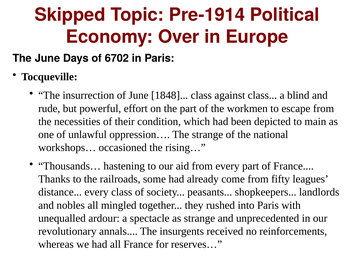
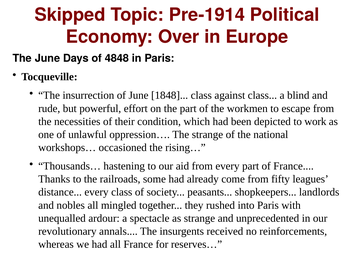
6702: 6702 -> 4848
main: main -> work
